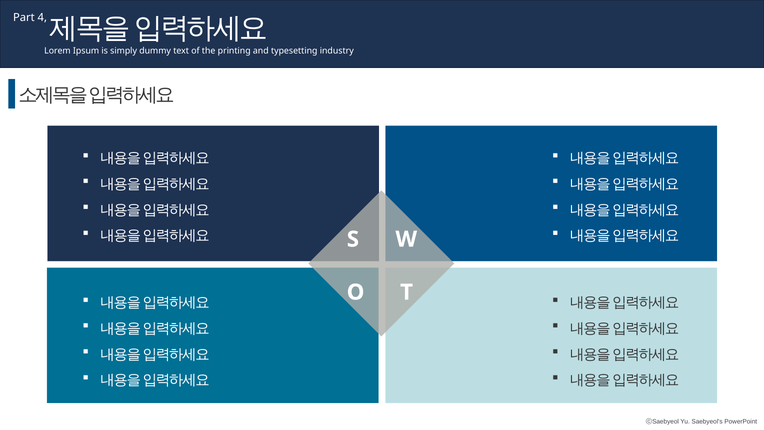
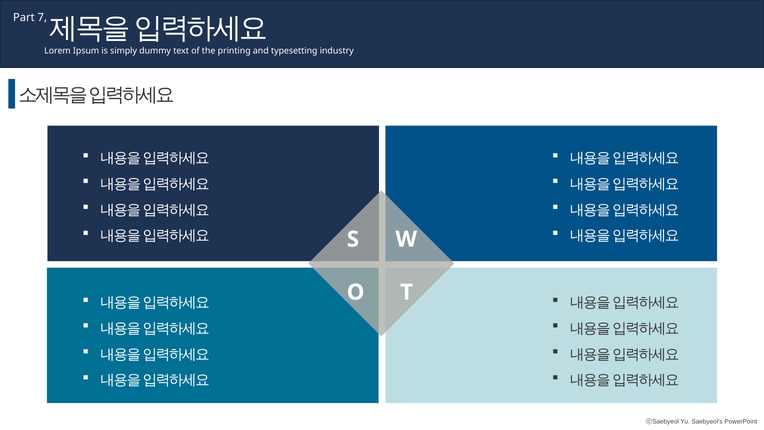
4: 4 -> 7
